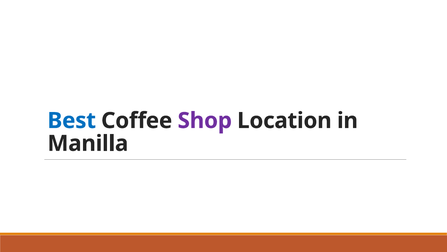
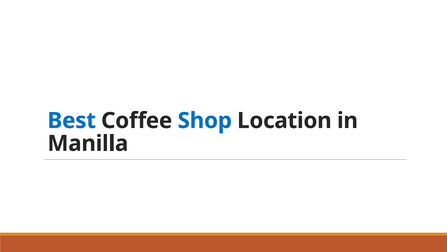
Shop colour: purple -> blue
